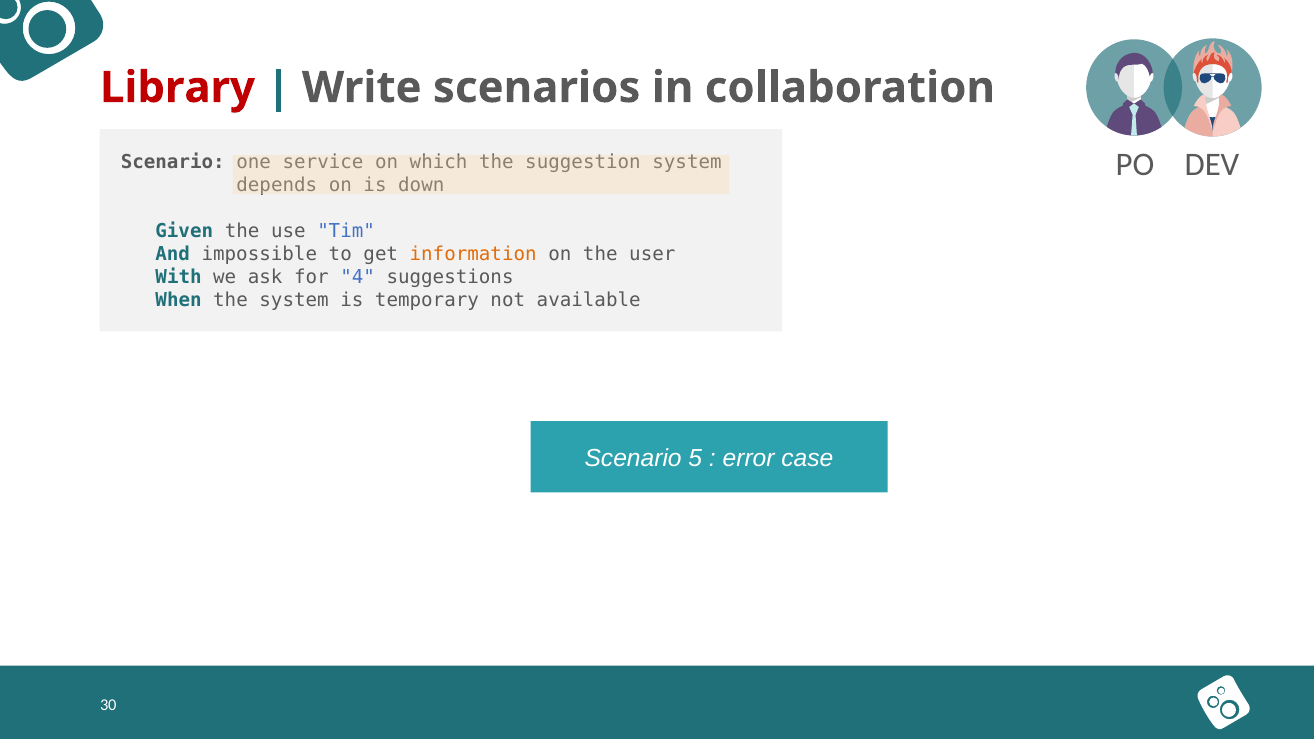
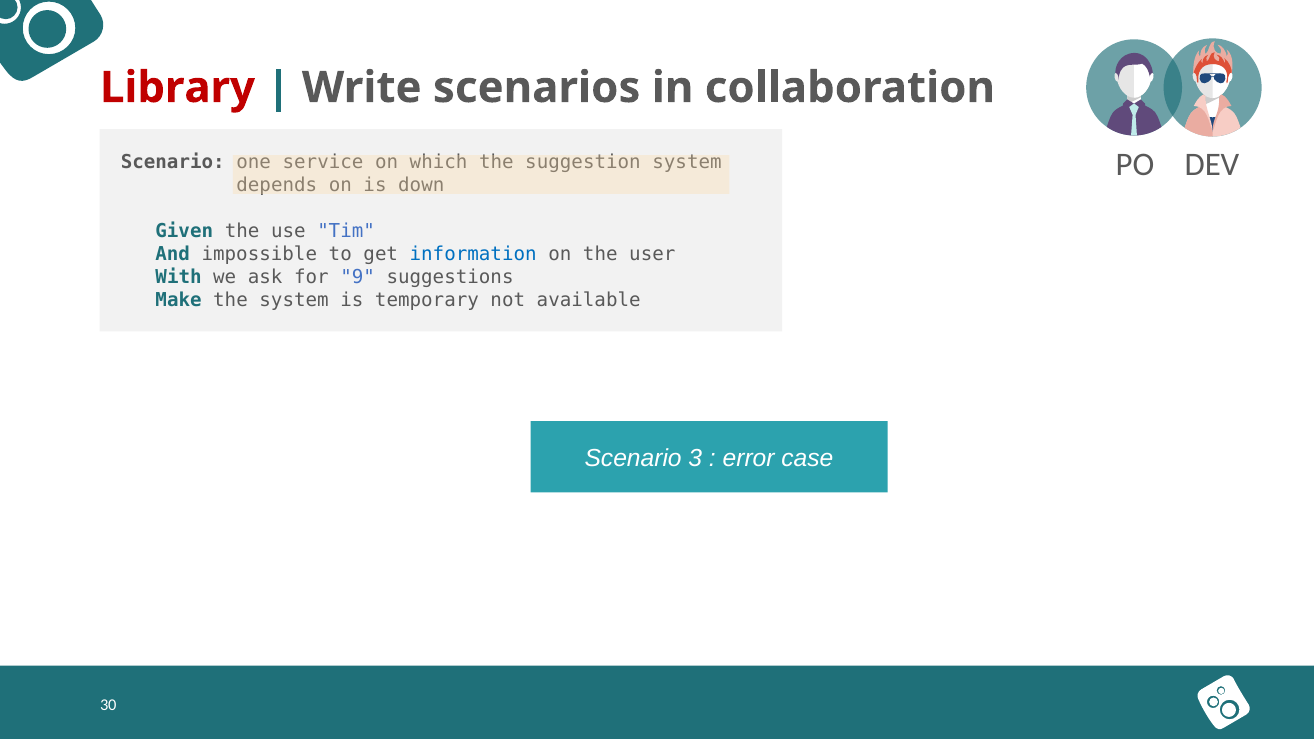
information colour: orange -> blue
4: 4 -> 9
When: When -> Make
5: 5 -> 3
